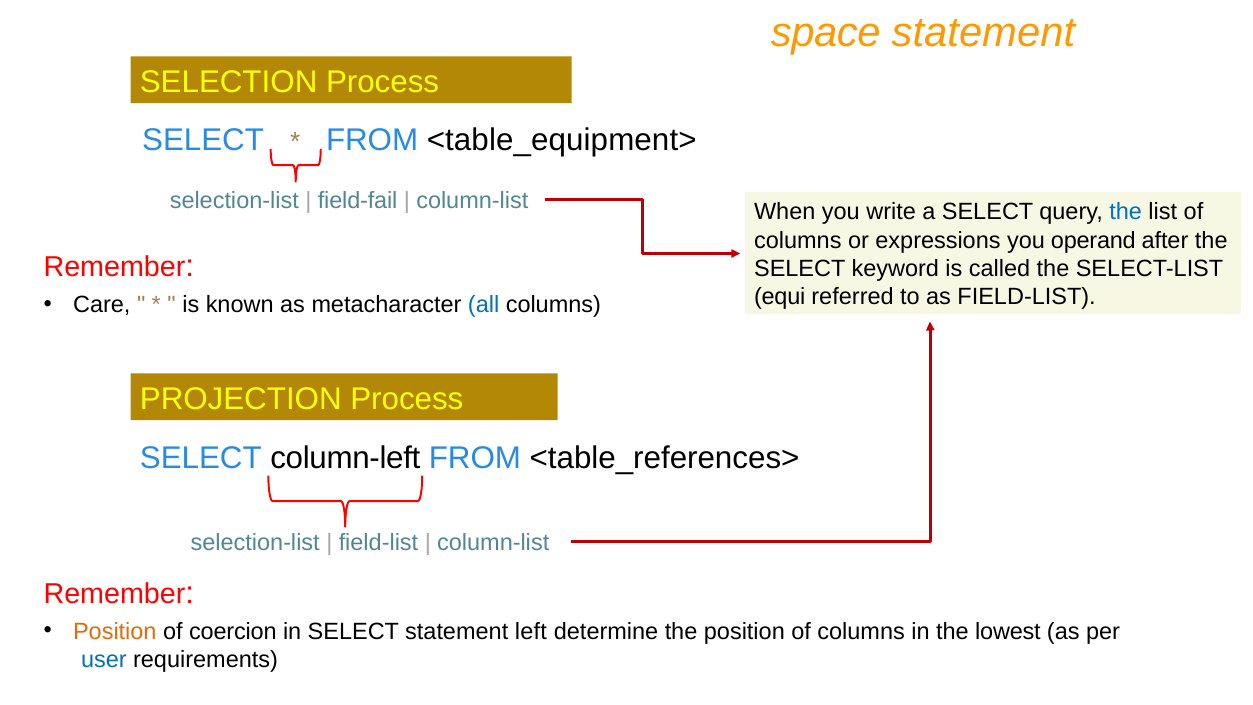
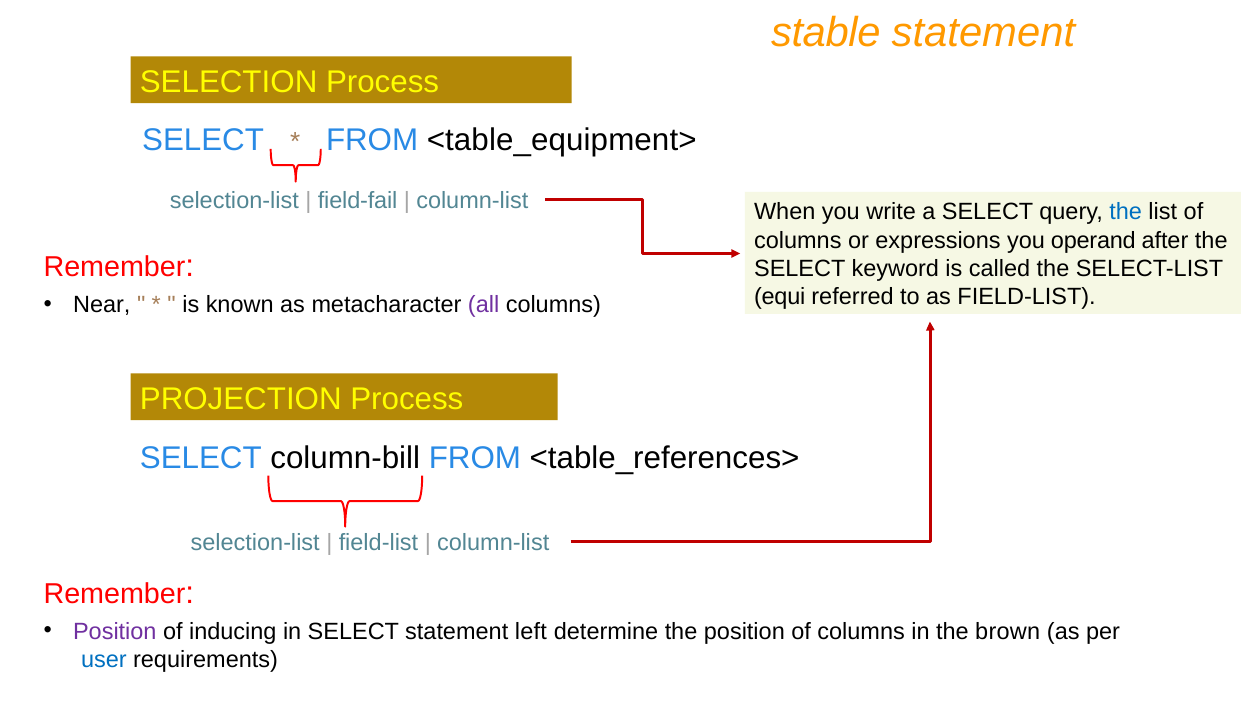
space: space -> stable
Care: Care -> Near
all colour: blue -> purple
column-left: column-left -> column-bill
Position at (115, 631) colour: orange -> purple
coercion: coercion -> inducing
lowest: lowest -> brown
